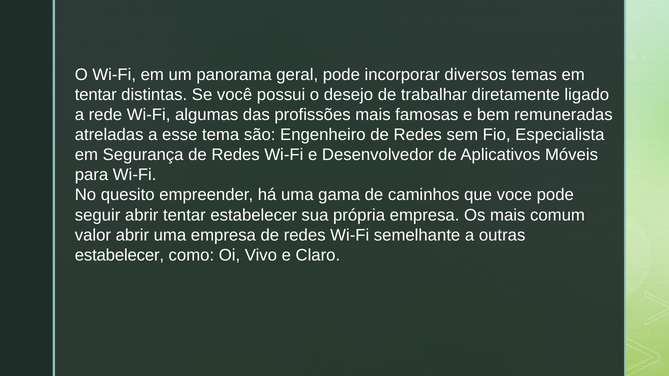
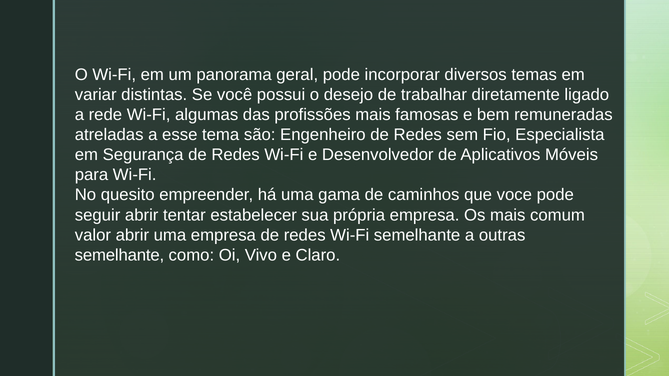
tentar at (96, 95): tentar -> variar
estabelecer at (119, 255): estabelecer -> semelhante
